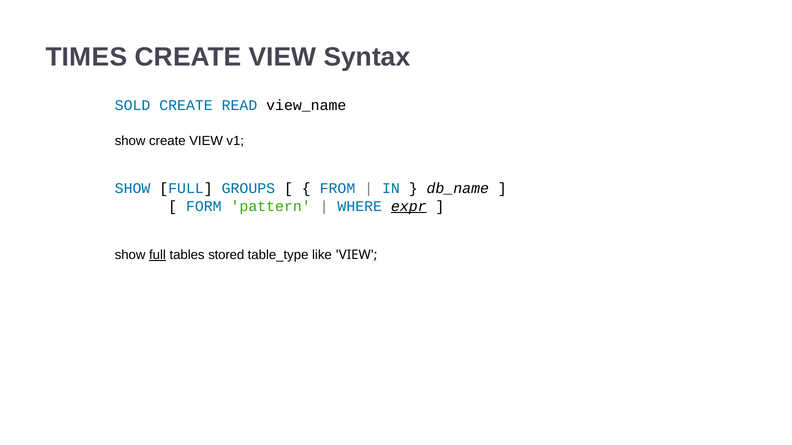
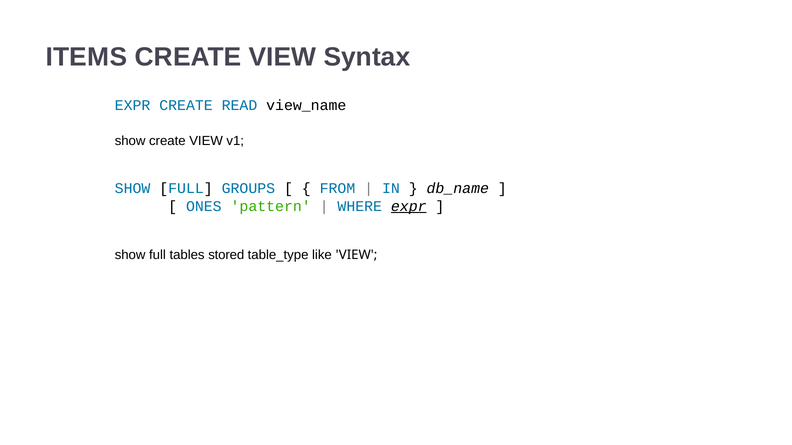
TIMES: TIMES -> ITEMS
SOLD at (133, 105): SOLD -> EXPR
FORM: FORM -> ONES
full at (157, 255) underline: present -> none
